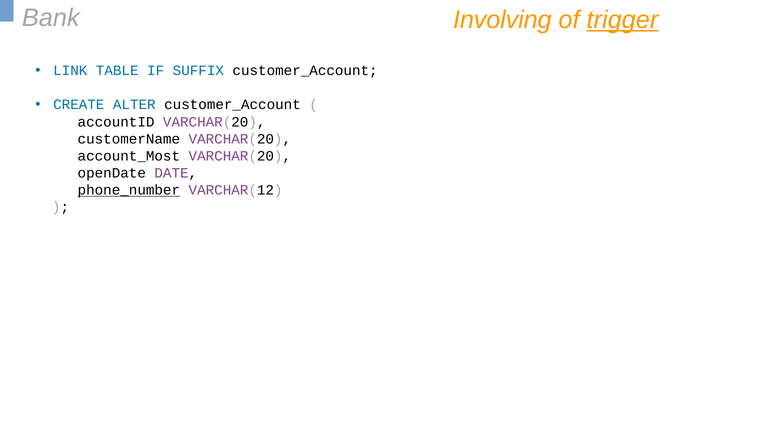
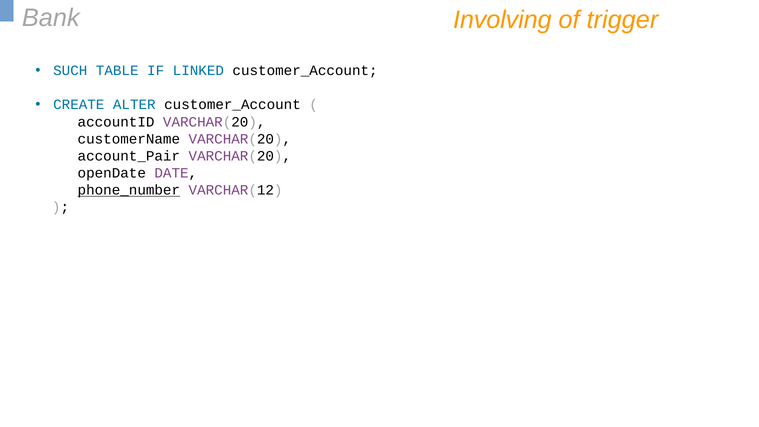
trigger underline: present -> none
LINK: LINK -> SUCH
SUFFIX: SUFFIX -> LINKED
account_Most: account_Most -> account_Pair
